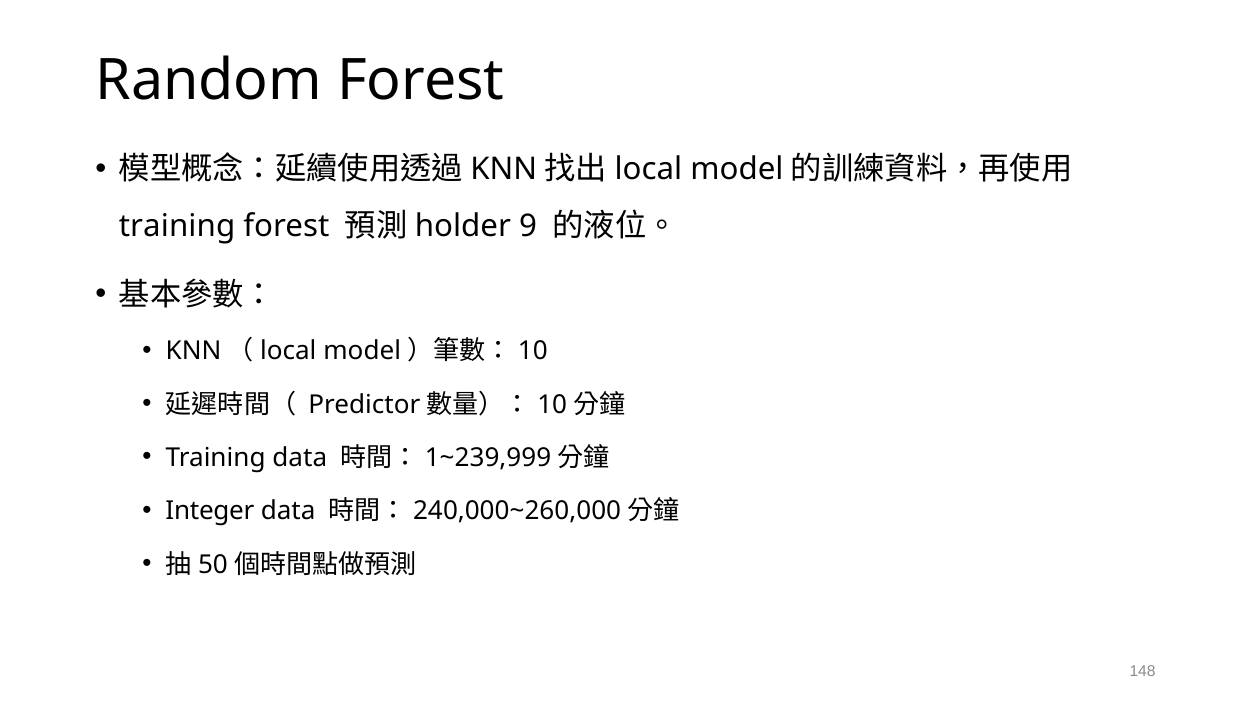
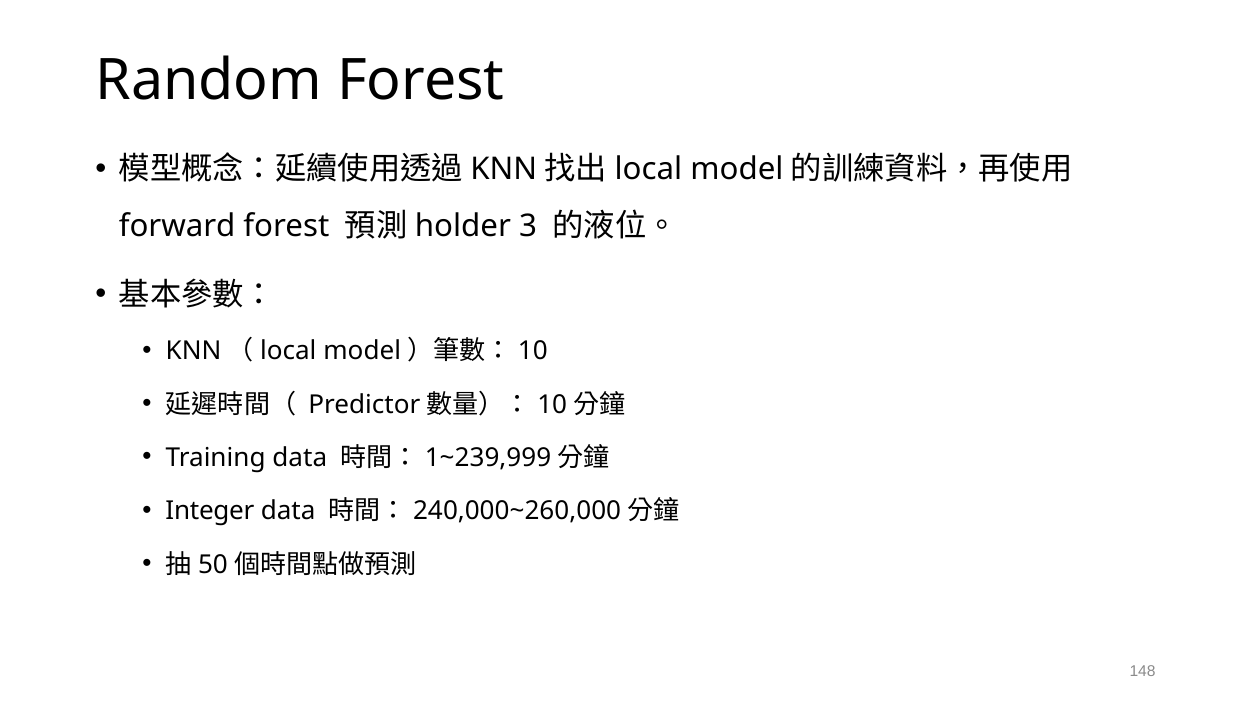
training at (177, 226): training -> forward
9: 9 -> 3
